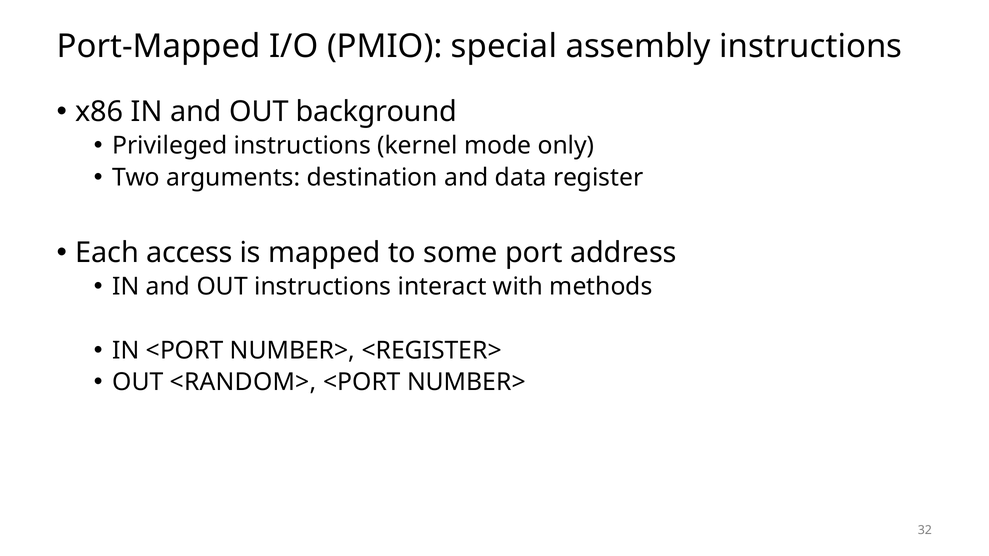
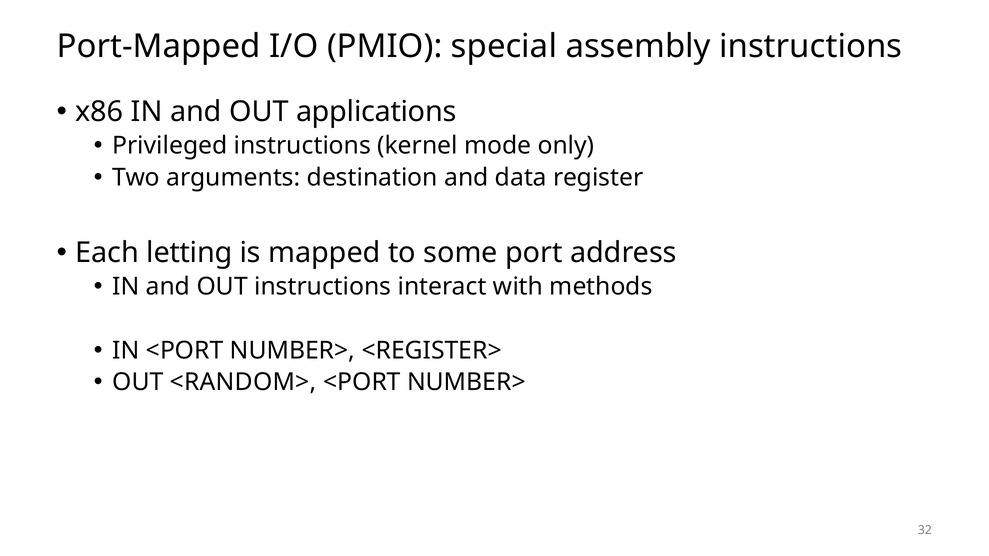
background: background -> applications
access: access -> letting
